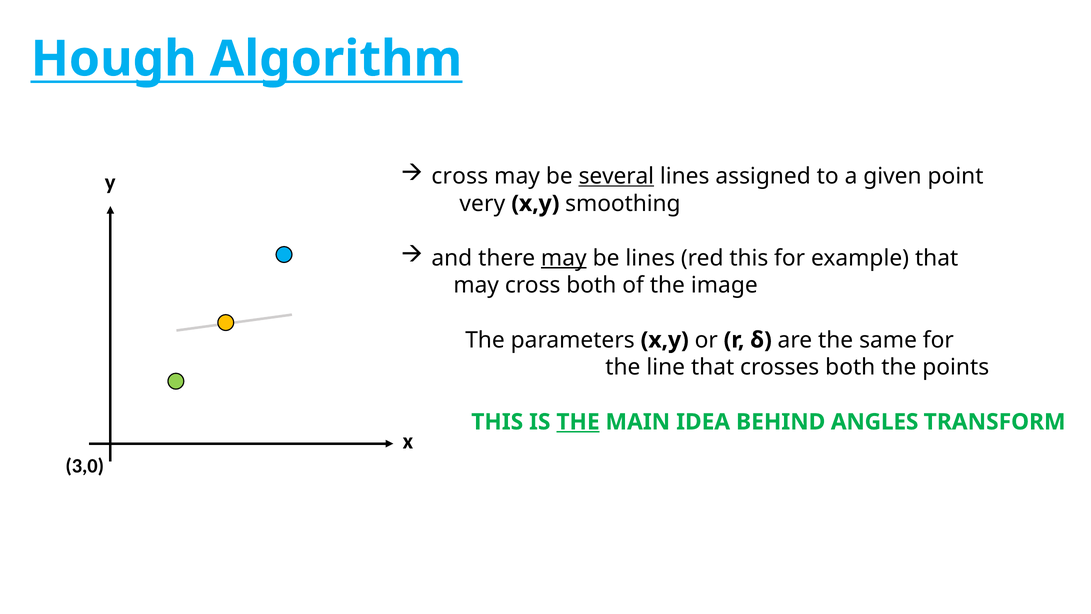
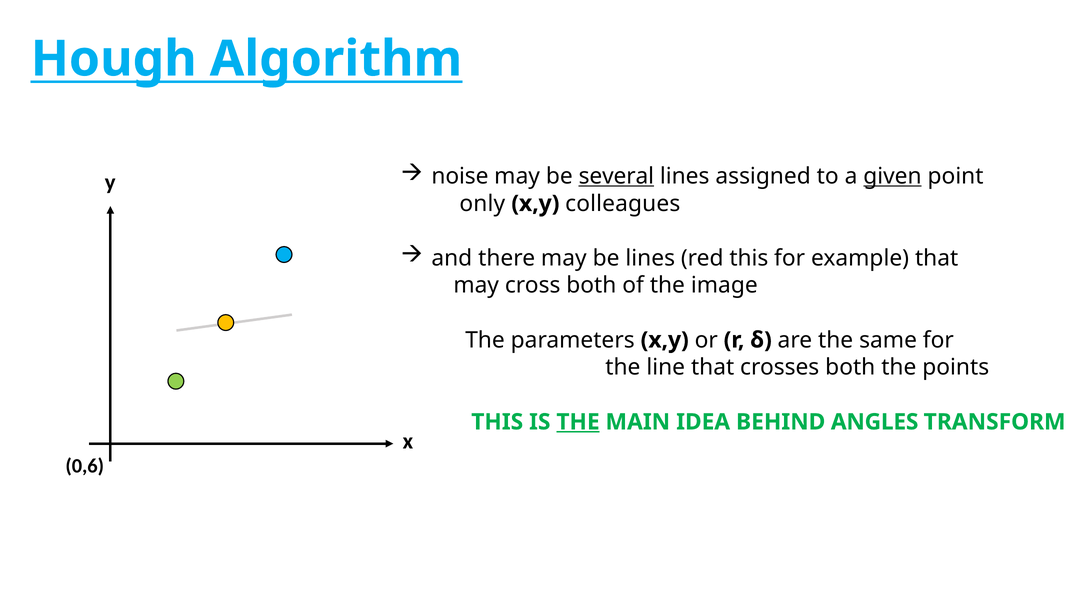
cross at (460, 176): cross -> noise
given underline: none -> present
very: very -> only
smoothing: smoothing -> colleagues
may at (564, 258) underline: present -> none
3,0: 3,0 -> 0,6
